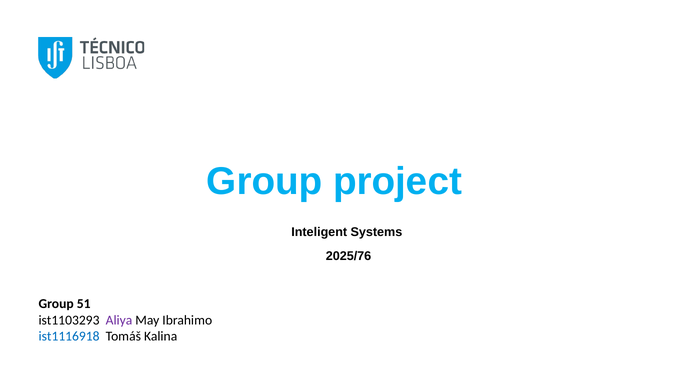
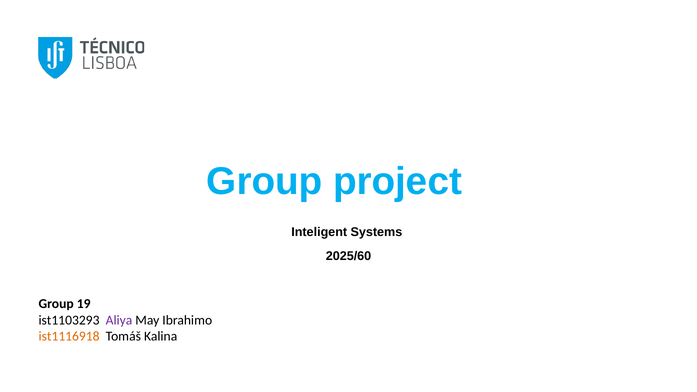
2025/76: 2025/76 -> 2025/60
51: 51 -> 19
ist1116918 colour: blue -> orange
